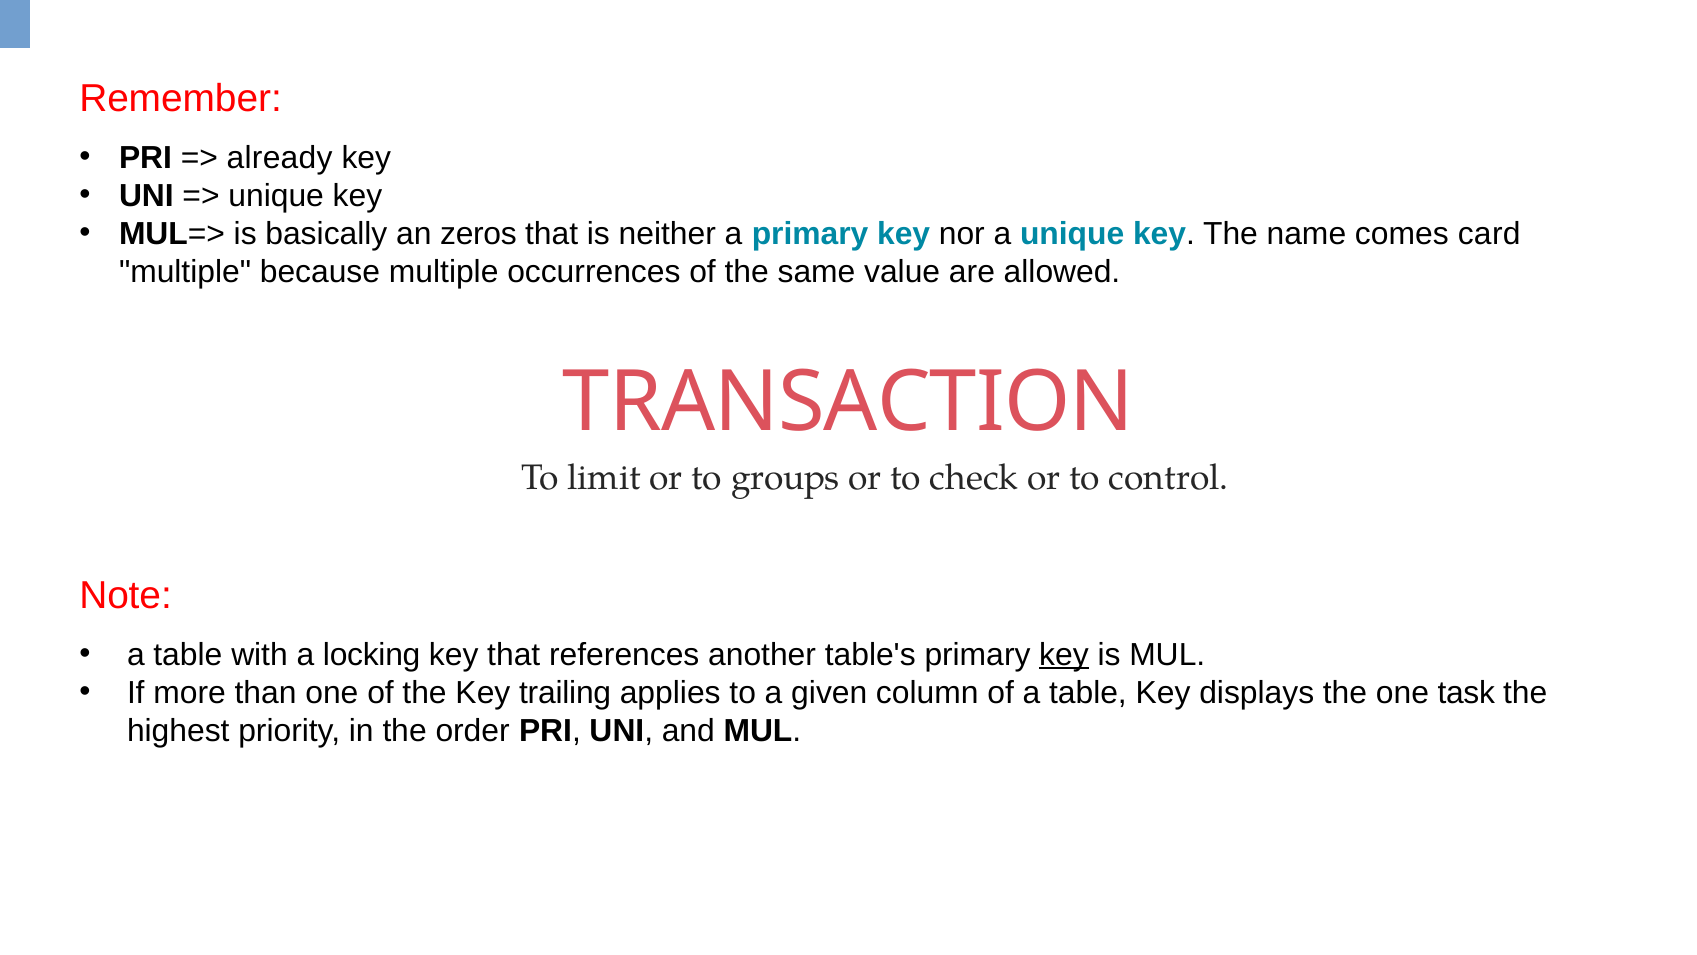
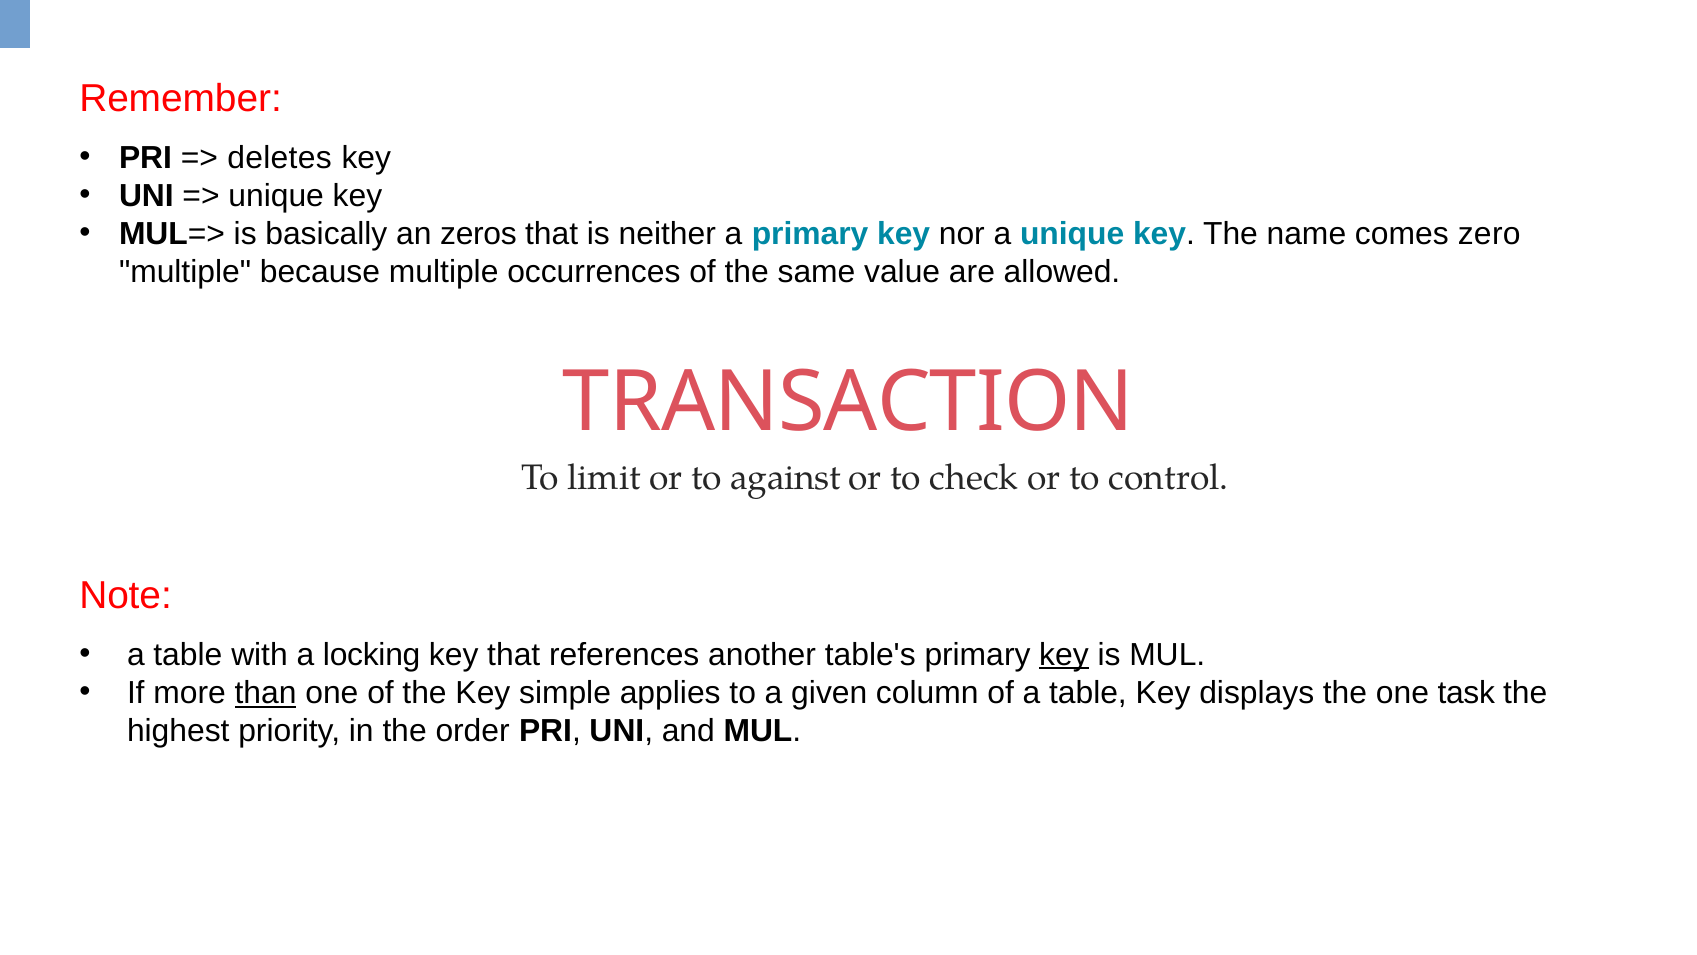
already: already -> deletes
card: card -> zero
groups: groups -> against
than underline: none -> present
trailing: trailing -> simple
